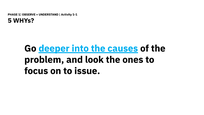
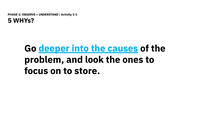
issue: issue -> store
